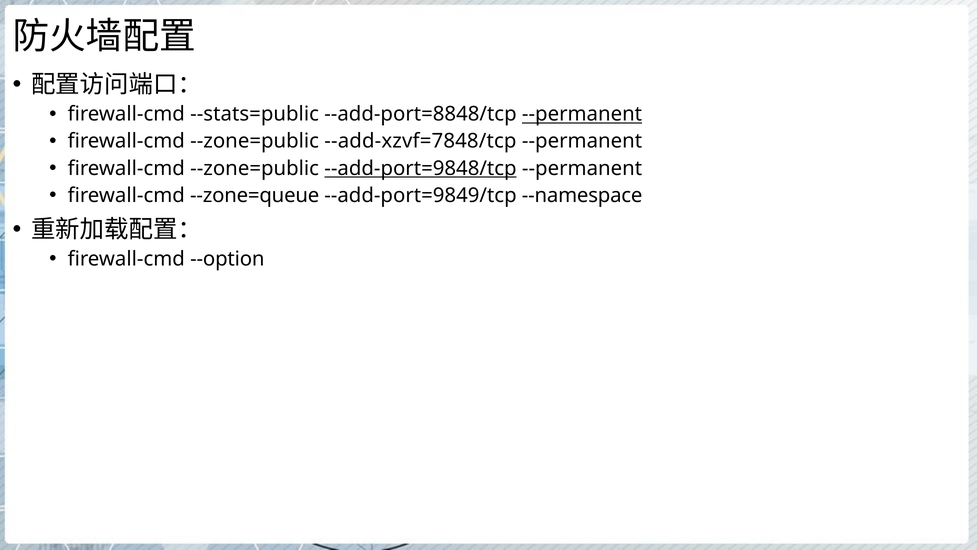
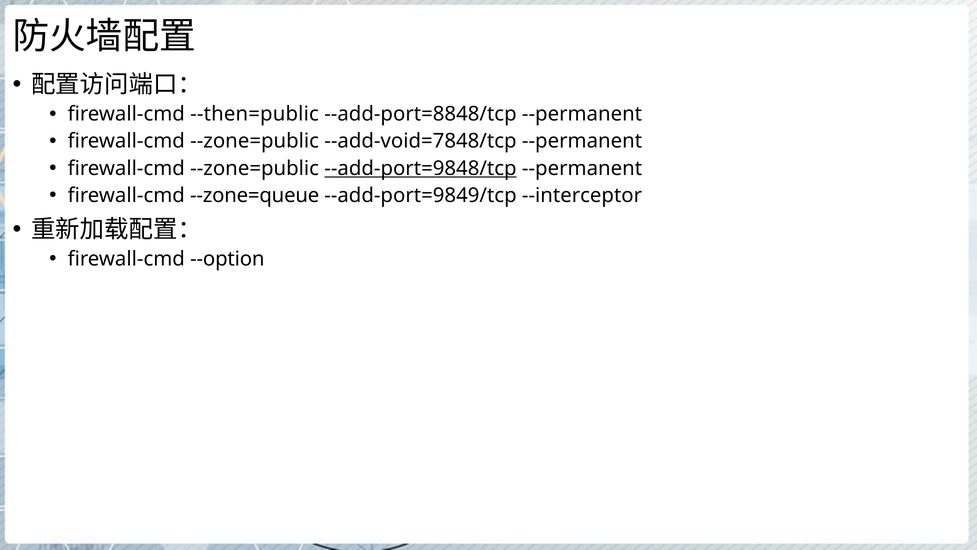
--stats=public: --stats=public -> --then=public
--permanent at (582, 114) underline: present -> none
--add-xzvf=7848/tcp: --add-xzvf=7848/tcp -> --add-void=7848/tcp
--namespace: --namespace -> --interceptor
